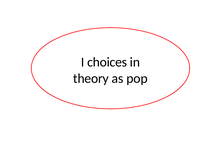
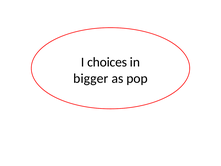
theory: theory -> bigger
